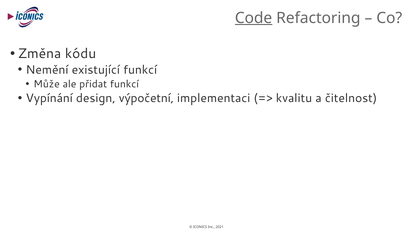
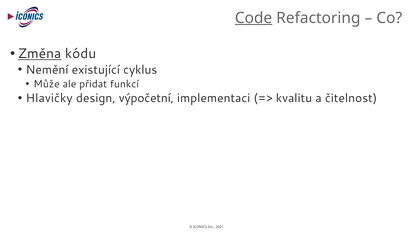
Změna underline: none -> present
existující funkcí: funkcí -> cyklus
Vypínání: Vypínání -> Hlavičky
